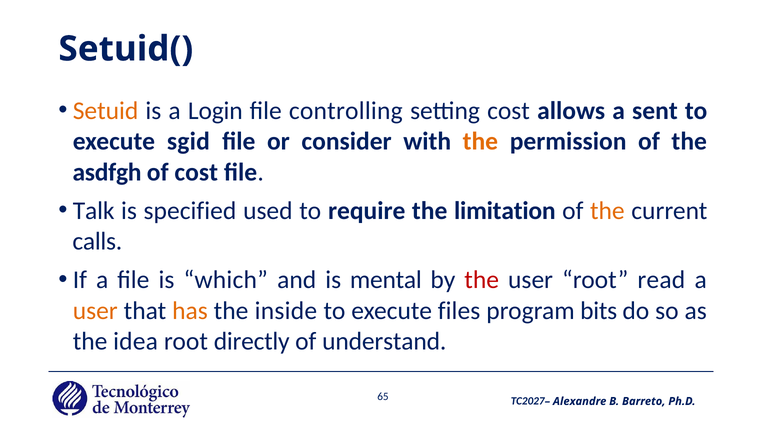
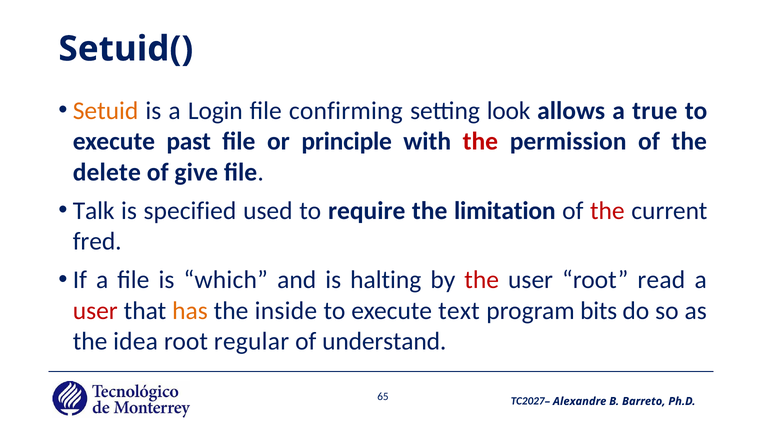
controlling: controlling -> confirming
setting cost: cost -> look
sent: sent -> true
sgid: sgid -> past
consider: consider -> principle
the at (480, 141) colour: orange -> red
asdfgh: asdfgh -> delete
of cost: cost -> give
the at (607, 211) colour: orange -> red
calls: calls -> fred
mental: mental -> halting
user at (95, 311) colour: orange -> red
files: files -> text
directly: directly -> regular
